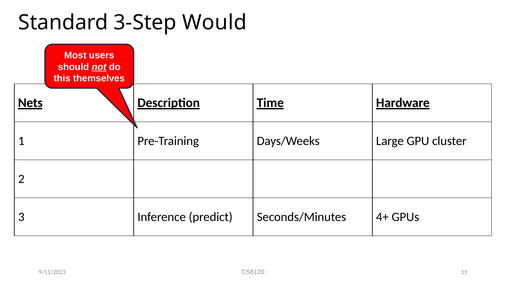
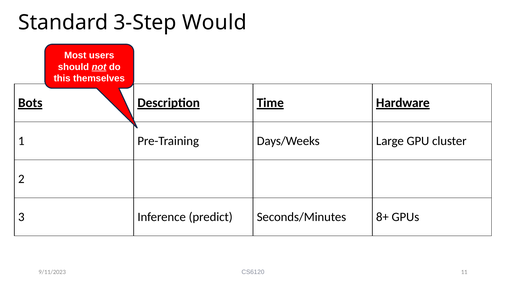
Nets: Nets -> Bots
4+: 4+ -> 8+
